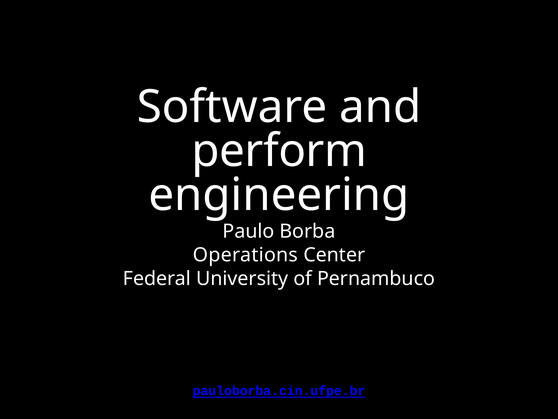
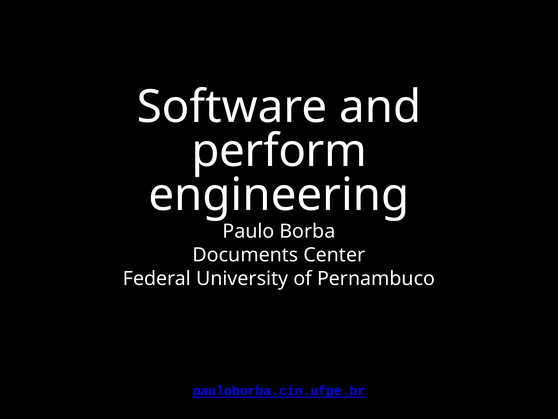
Operations: Operations -> Documents
